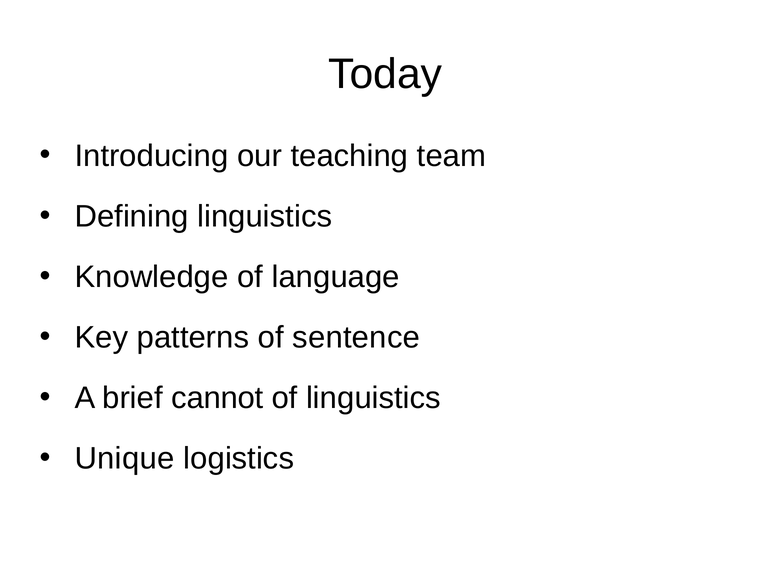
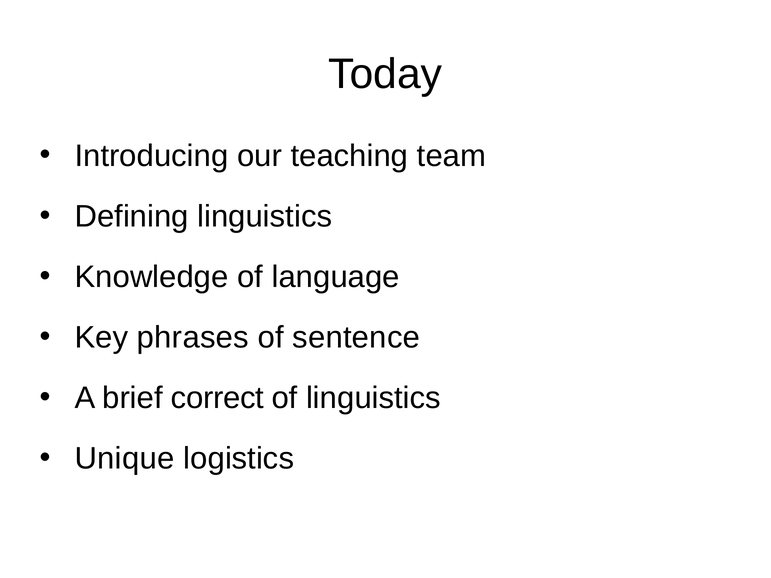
patterns: patterns -> phrases
cannot: cannot -> correct
